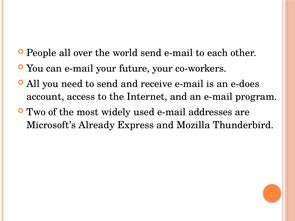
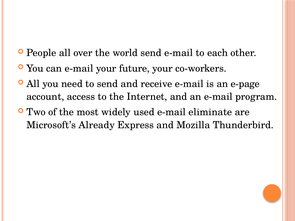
e-does: e-does -> e-page
addresses: addresses -> eliminate
